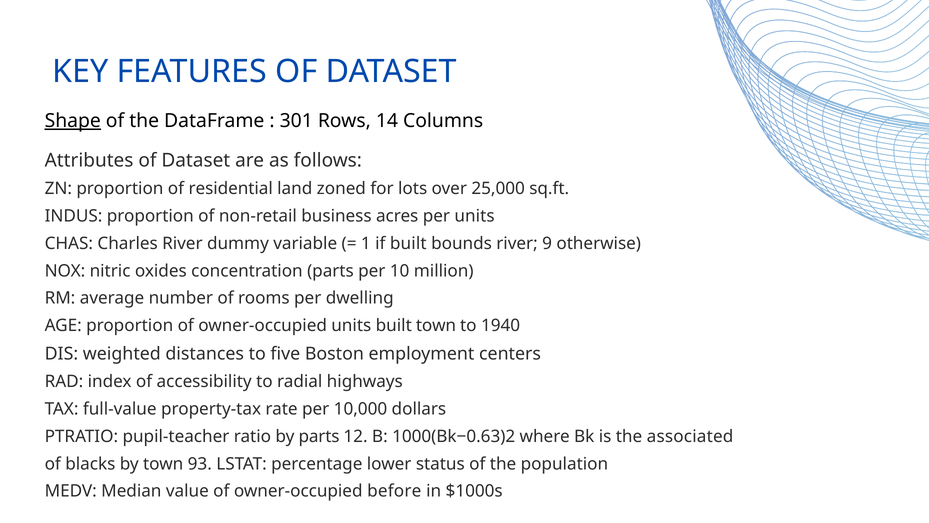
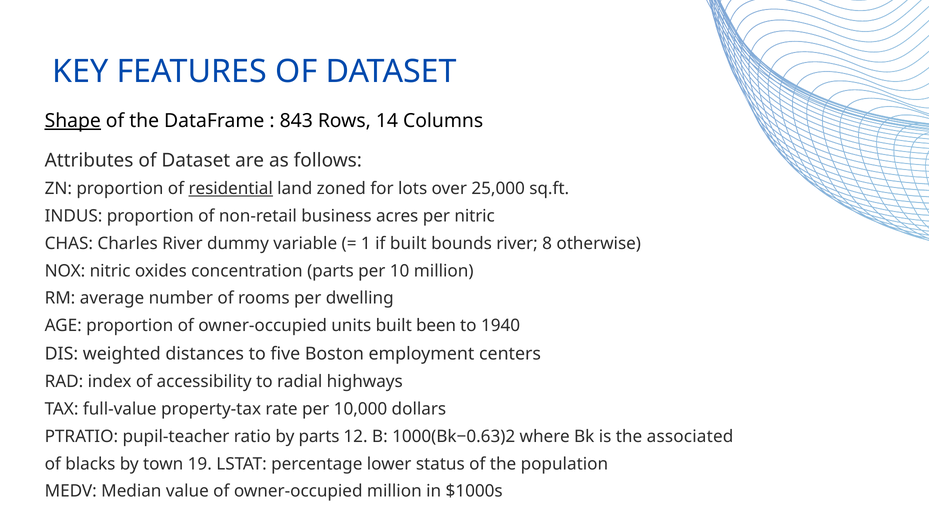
301: 301 -> 843
residential underline: none -> present
per units: units -> nitric
9: 9 -> 8
built town: town -> been
93: 93 -> 19
owner-occupied before: before -> million
